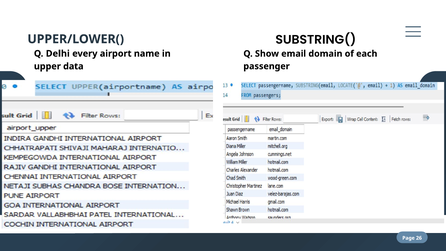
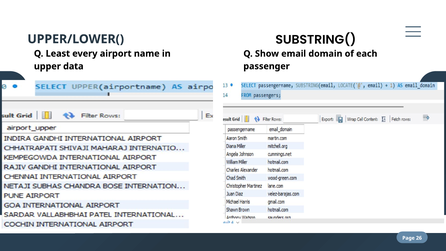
Delhi: Delhi -> Least
